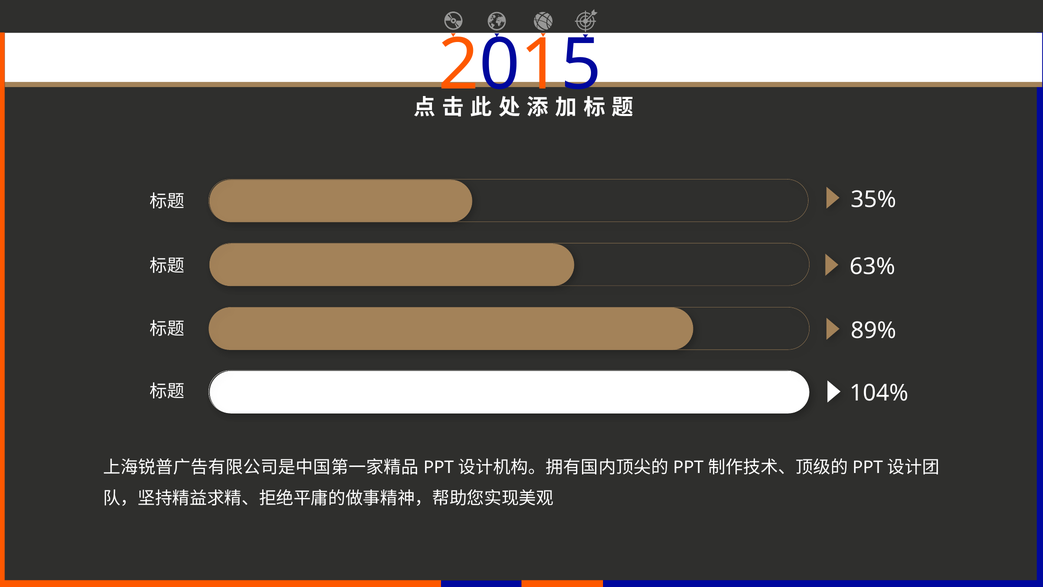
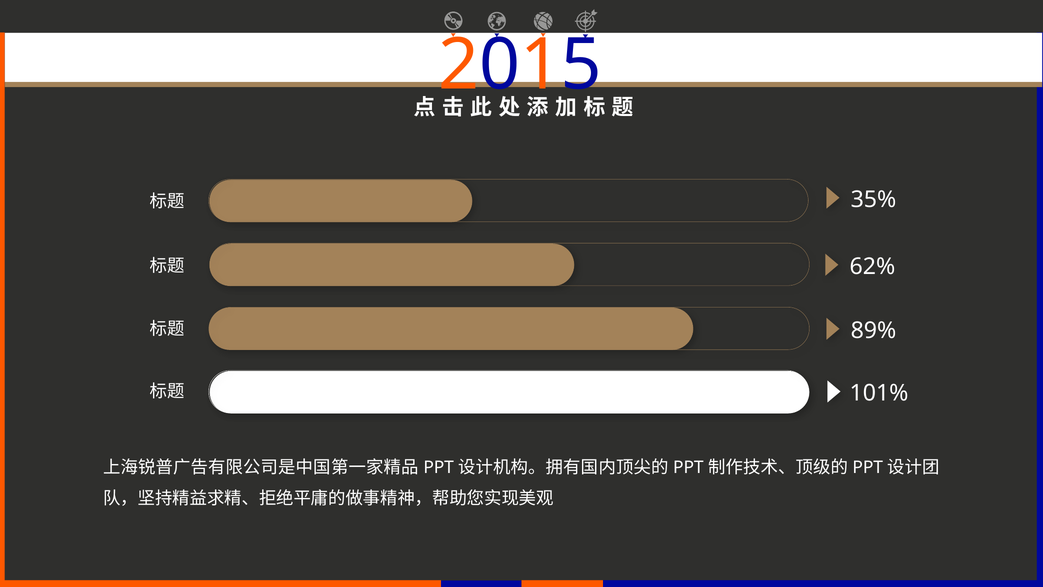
63%: 63% -> 62%
104%: 104% -> 101%
